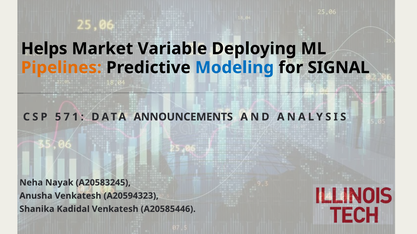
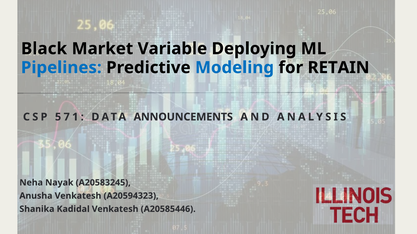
Helps: Helps -> Black
Pipelines colour: orange -> blue
SIGNAL: SIGNAL -> RETAIN
